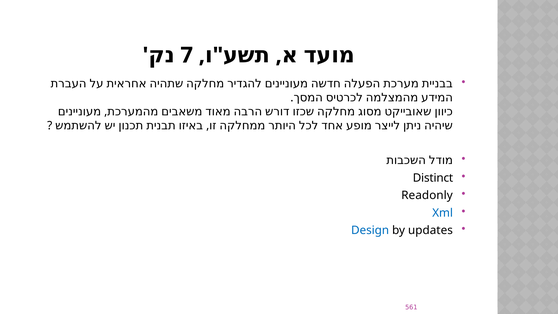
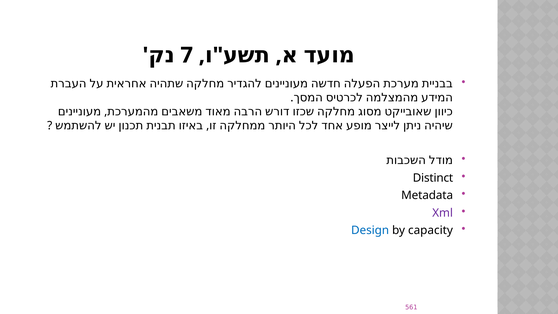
Readonly: Readonly -> Metadata
Xml colour: blue -> purple
updates: updates -> capacity
